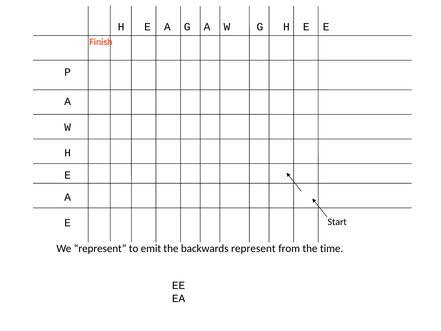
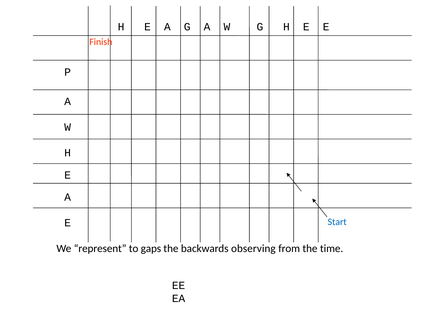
Start colour: black -> blue
emit: emit -> gaps
backwards represent: represent -> observing
